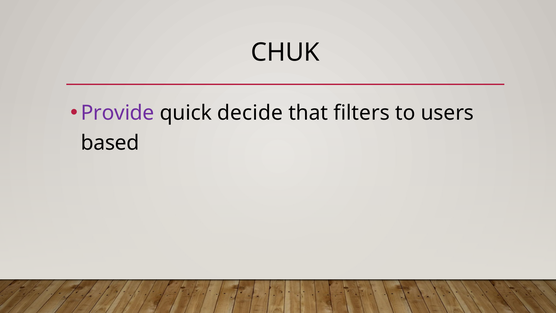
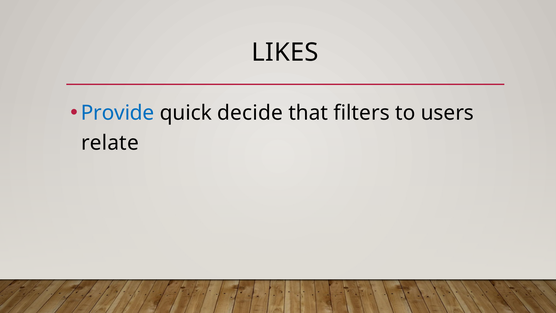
CHUK: CHUK -> LIKES
Provide colour: purple -> blue
based: based -> relate
